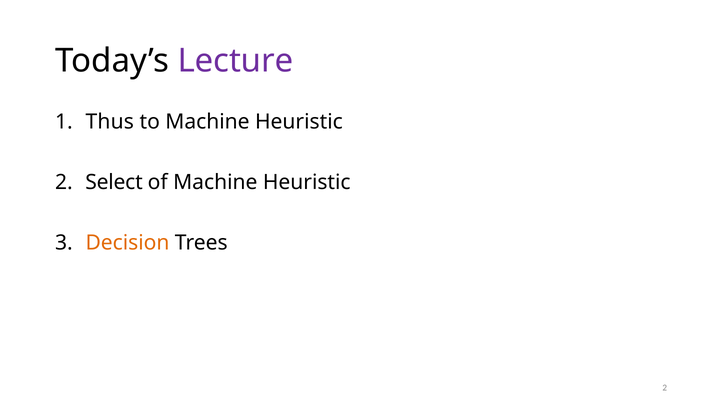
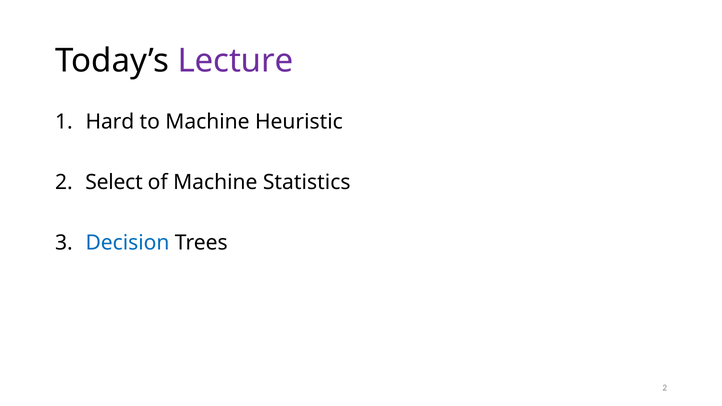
Thus: Thus -> Hard
of Machine Heuristic: Heuristic -> Statistics
Decision colour: orange -> blue
